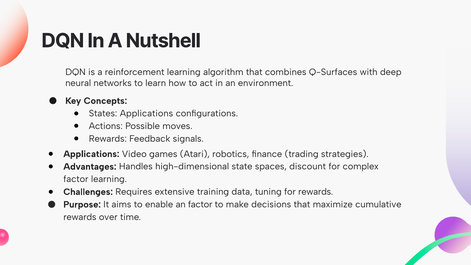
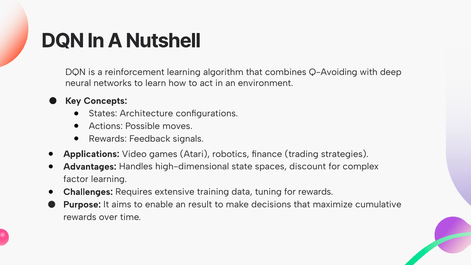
Q-Surfaces: Q-Surfaces -> Q-Avoiding
States Applications: Applications -> Architecture
an factor: factor -> result
